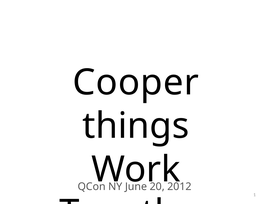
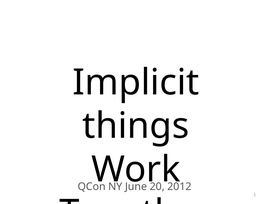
Cooper: Cooper -> Implicit
